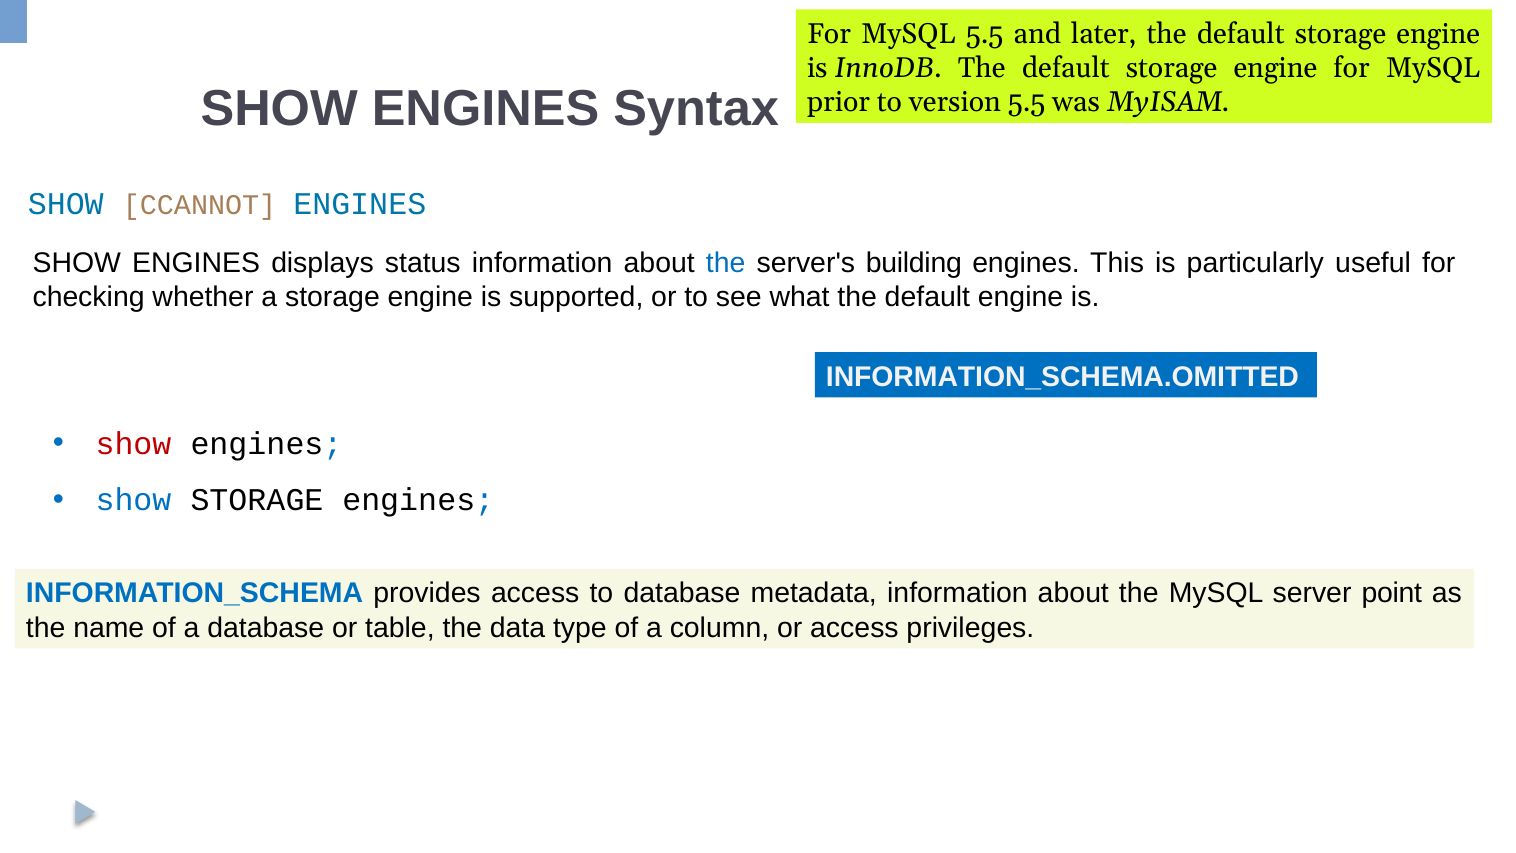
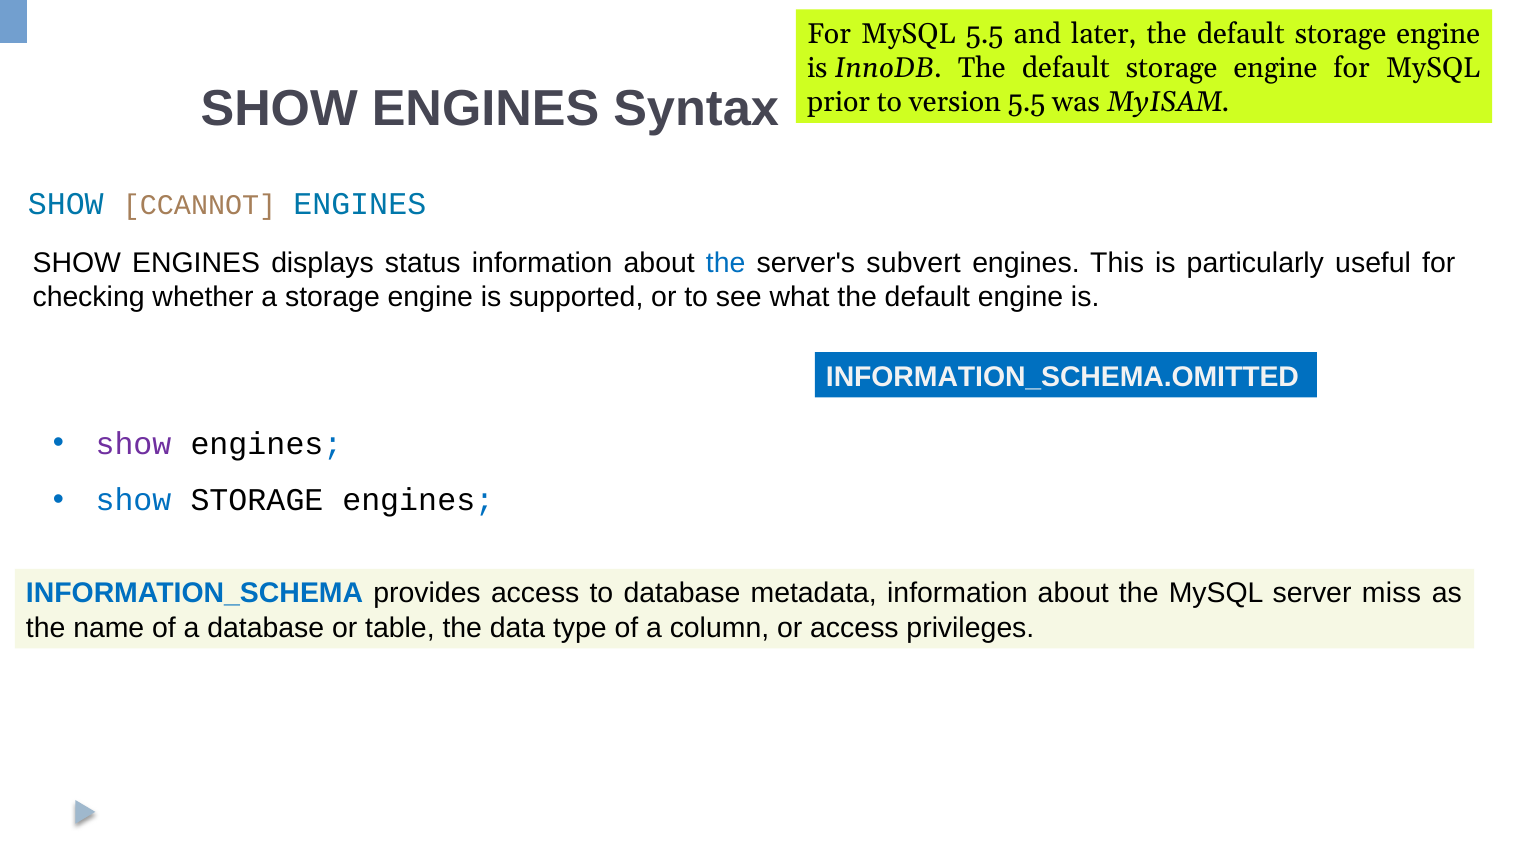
building: building -> subvert
show at (133, 444) colour: red -> purple
point: point -> miss
